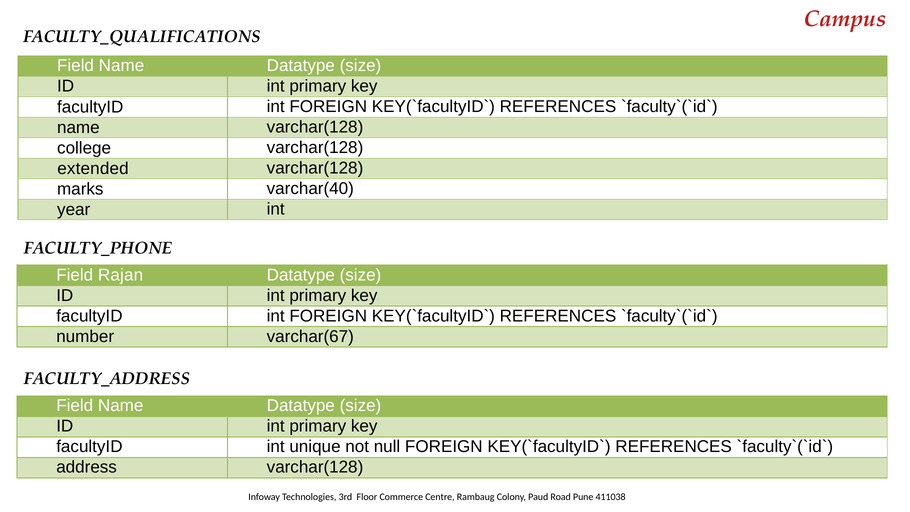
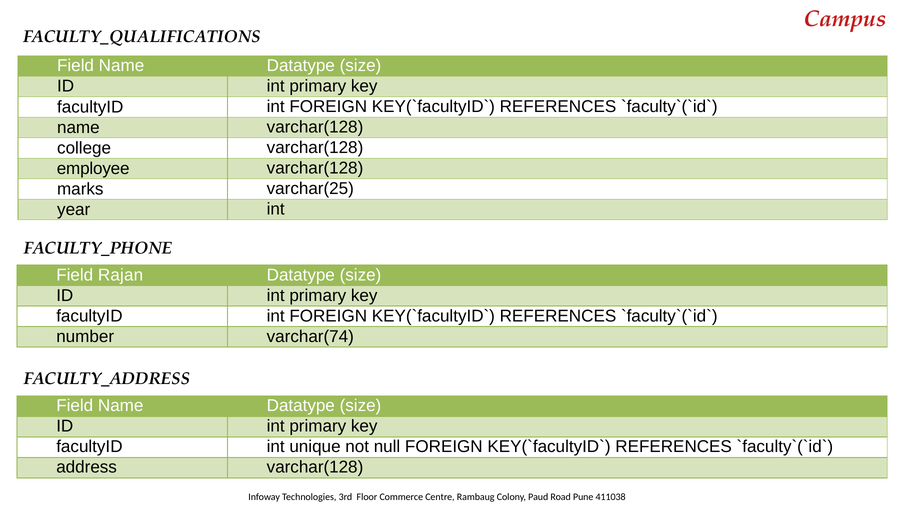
extended: extended -> employee
varchar(40: varchar(40 -> varchar(25
varchar(67: varchar(67 -> varchar(74
